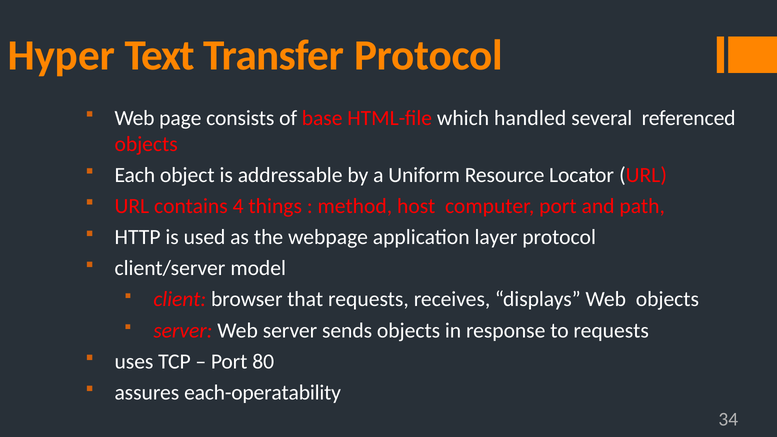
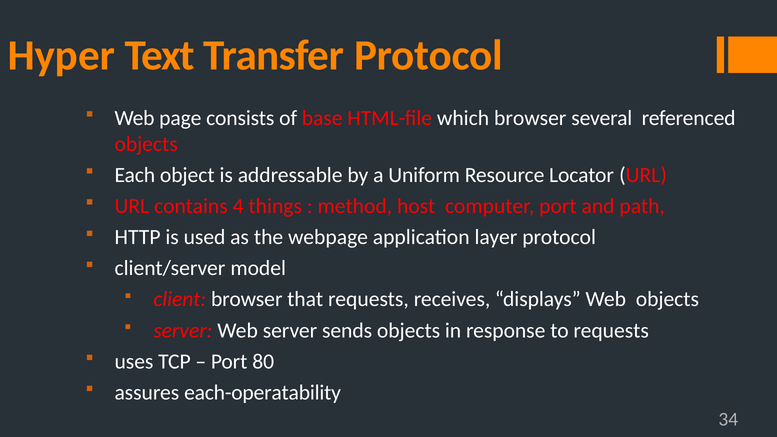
which handled: handled -> browser
